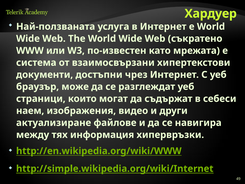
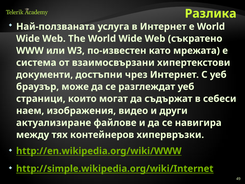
Хардуер: Хардуер -> Разлика
информация: информация -> контейнеров
